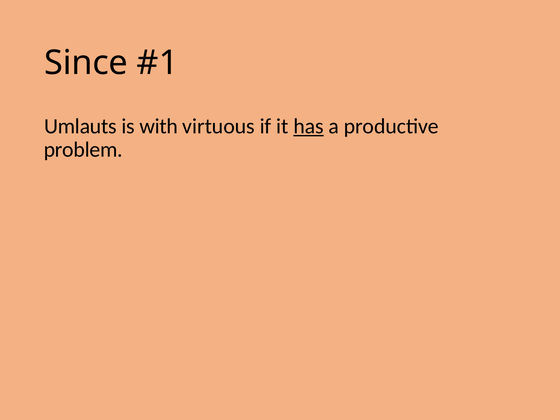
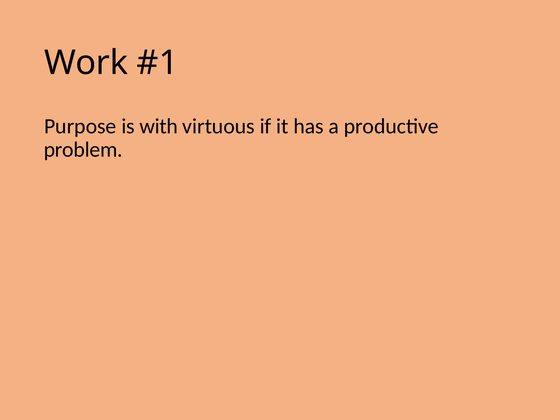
Since: Since -> Work
Umlauts: Umlauts -> Purpose
has underline: present -> none
